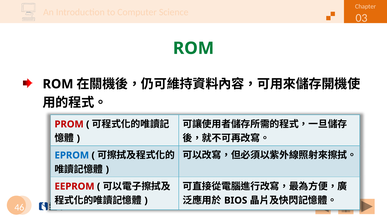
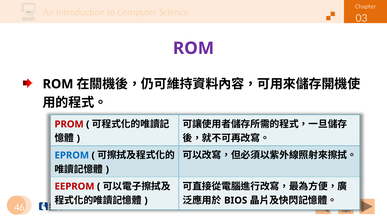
ROM at (193, 48) colour: green -> purple
